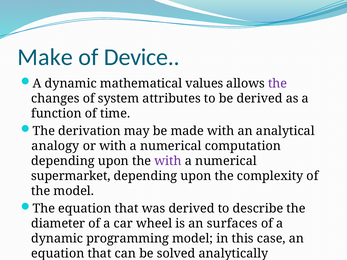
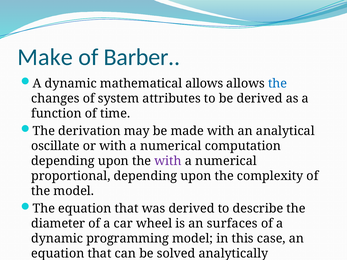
Device: Device -> Barber
mathematical values: values -> allows
the at (278, 84) colour: purple -> blue
analogy: analogy -> oscillate
supermarket: supermarket -> proportional
